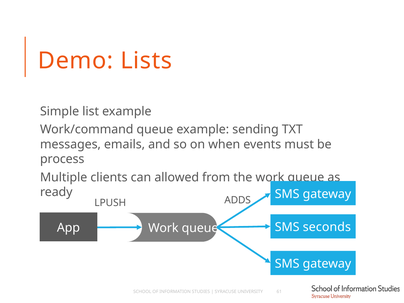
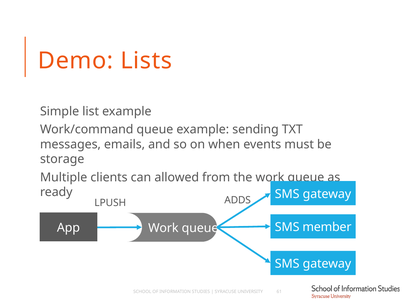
process: process -> storage
seconds: seconds -> member
